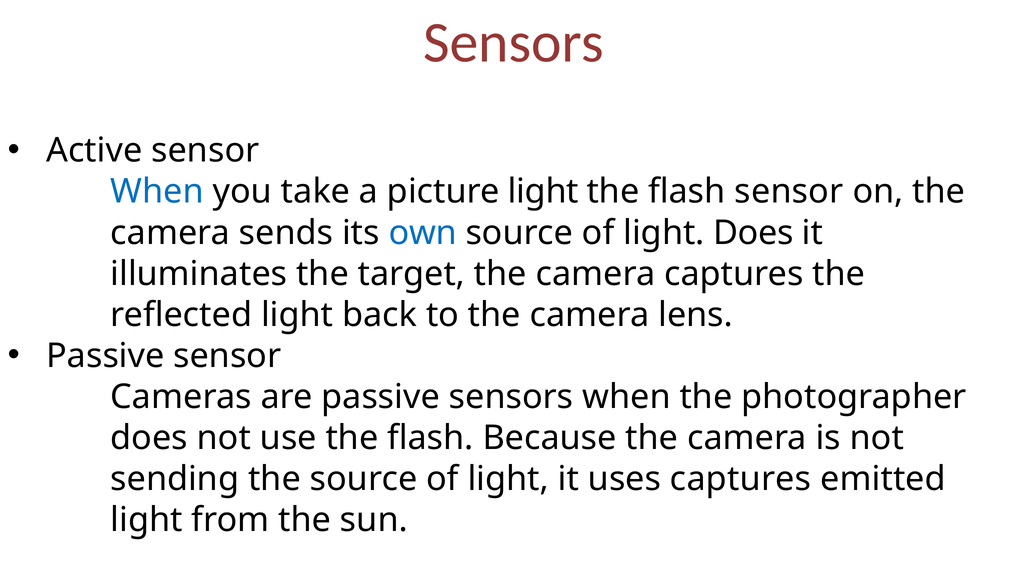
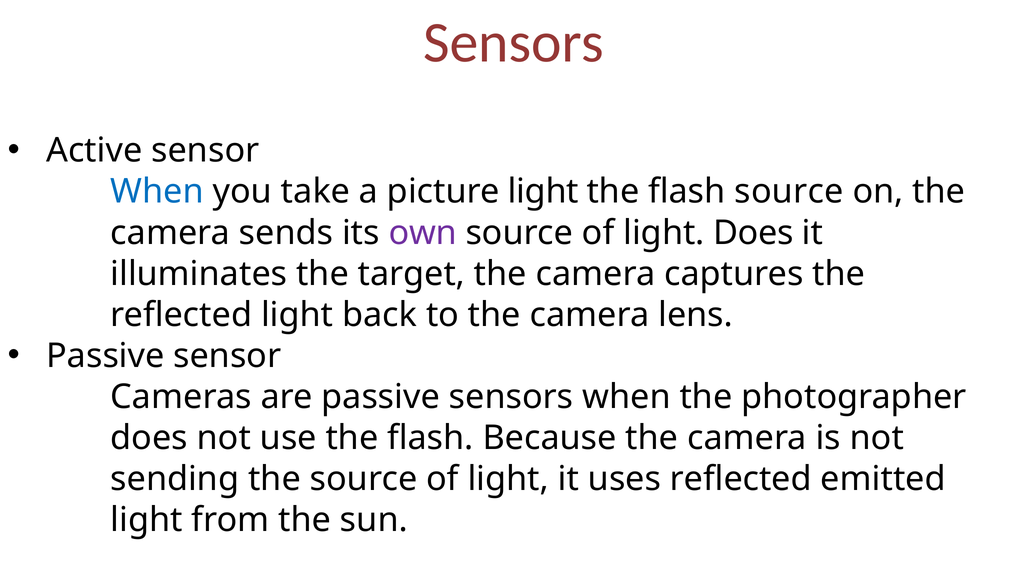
flash sensor: sensor -> source
own colour: blue -> purple
uses captures: captures -> reflected
